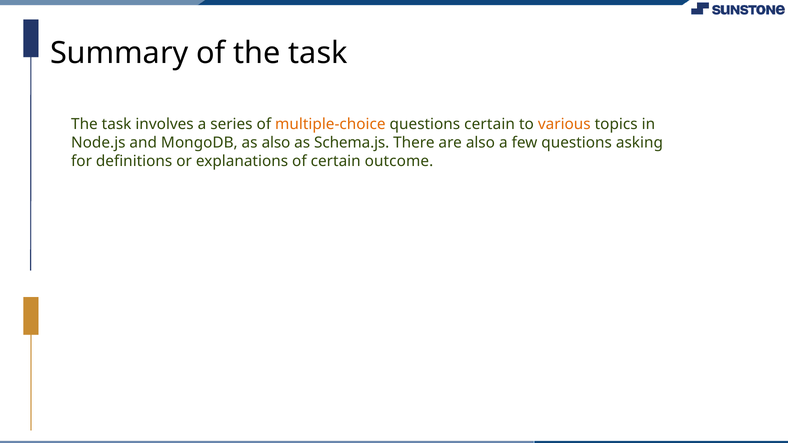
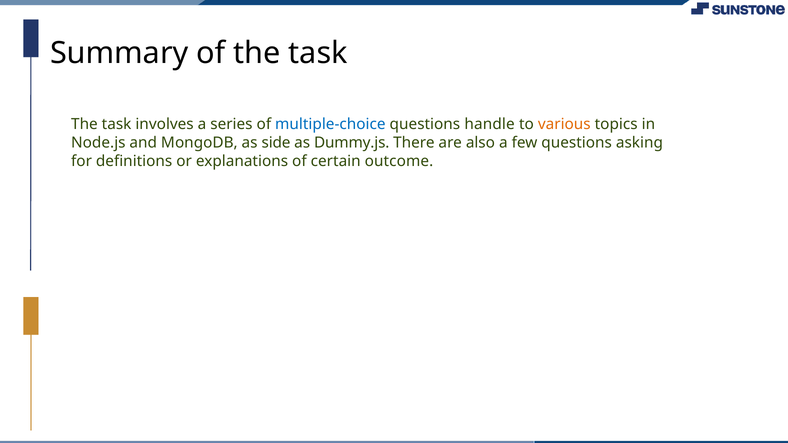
multiple-choice colour: orange -> blue
questions certain: certain -> handle
as also: also -> side
Schema.js: Schema.js -> Dummy.js
